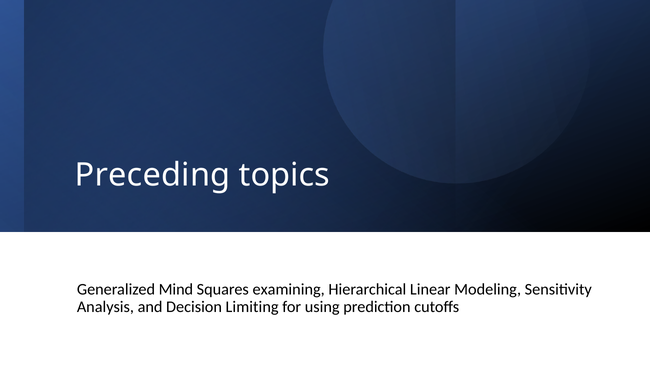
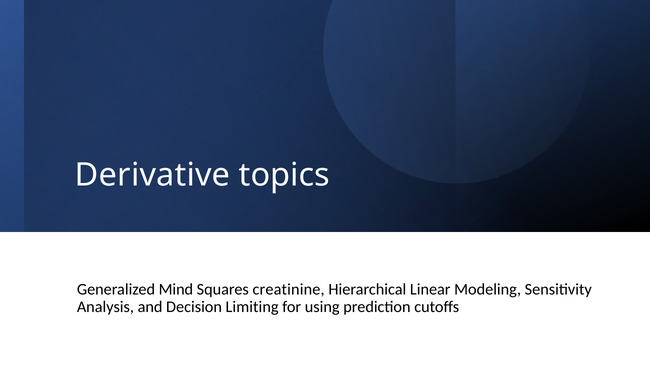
Preceding: Preceding -> Derivative
examining: examining -> creatinine
